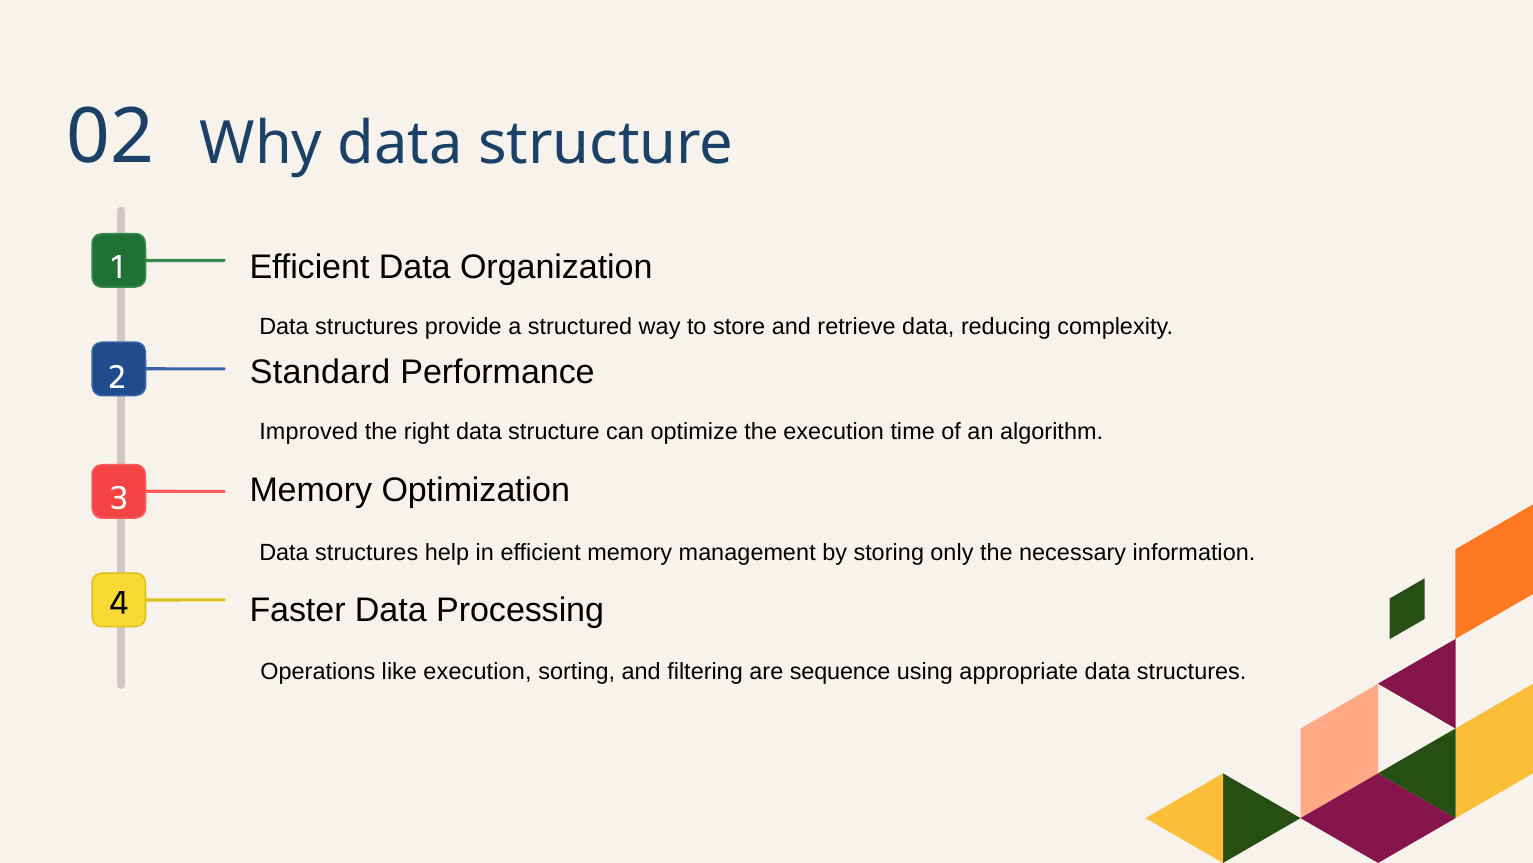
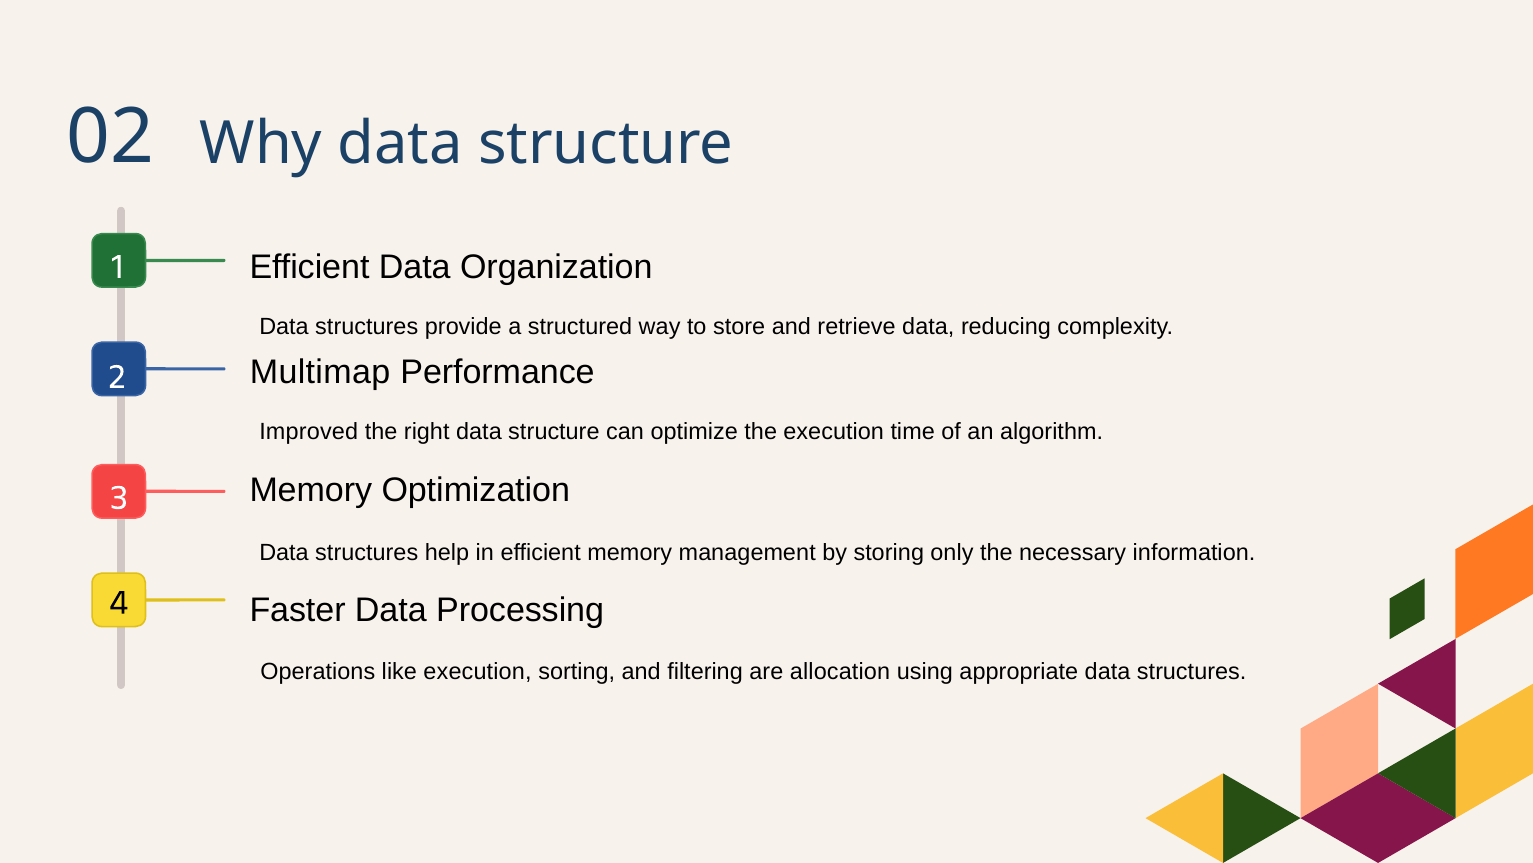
Standard: Standard -> Multimap
sequence: sequence -> allocation
